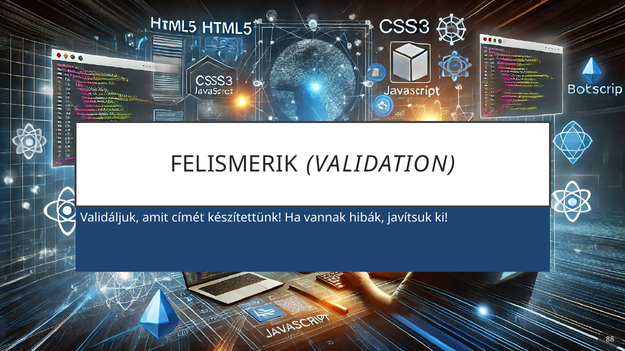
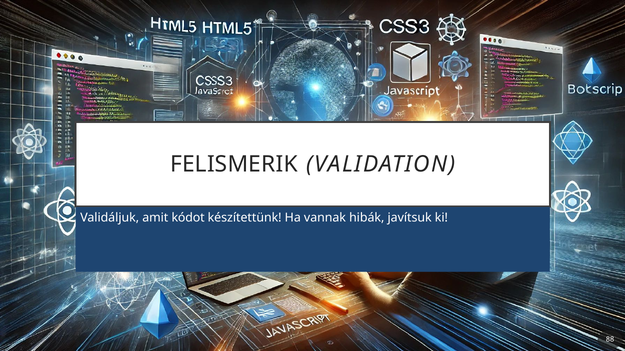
címét: címét -> kódot
